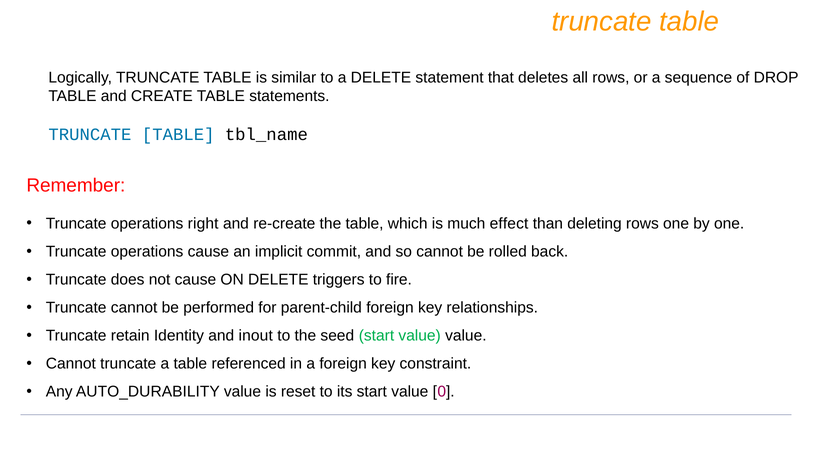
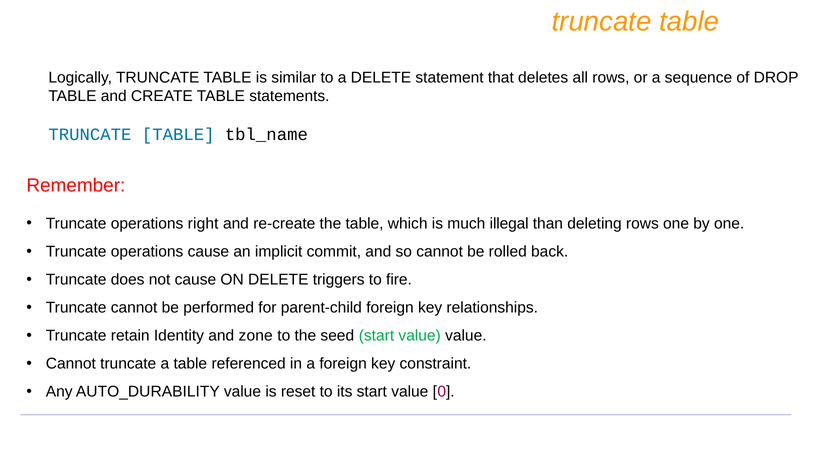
effect: effect -> illegal
inout: inout -> zone
